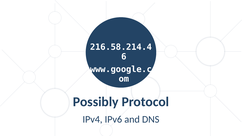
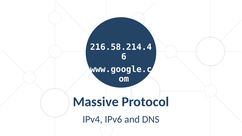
Possibly: Possibly -> Massive
